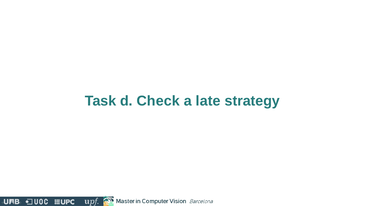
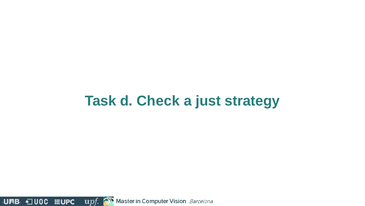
late: late -> just
